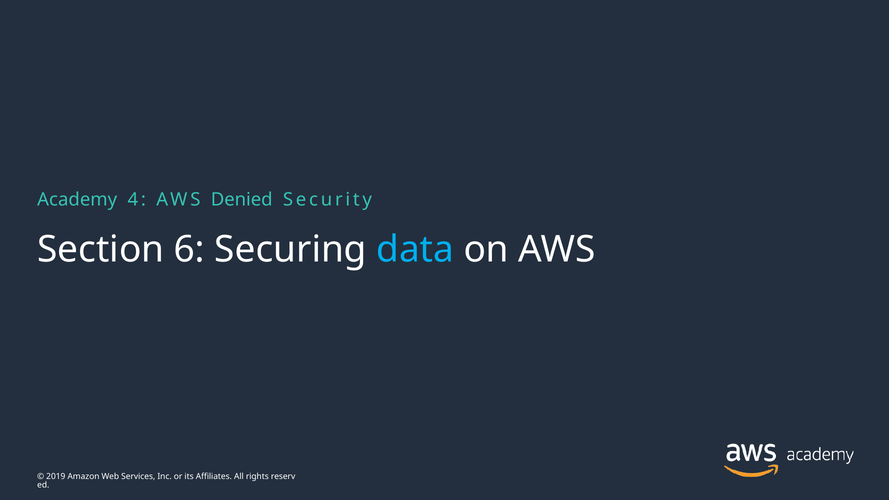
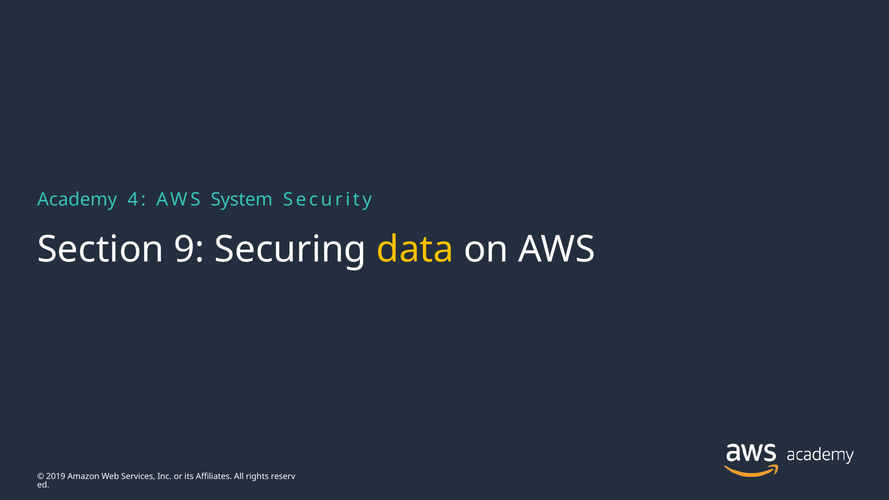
Denied: Denied -> System
6: 6 -> 9
data colour: light blue -> yellow
